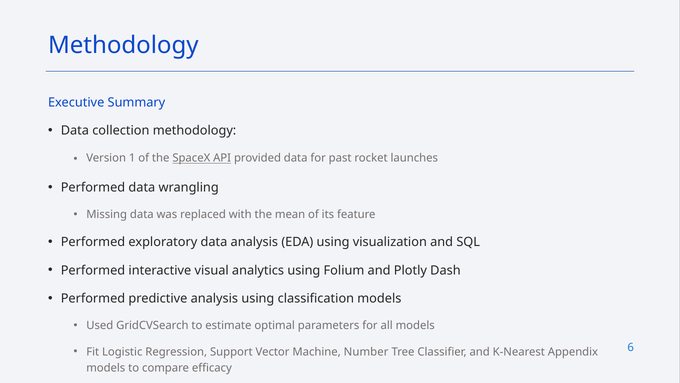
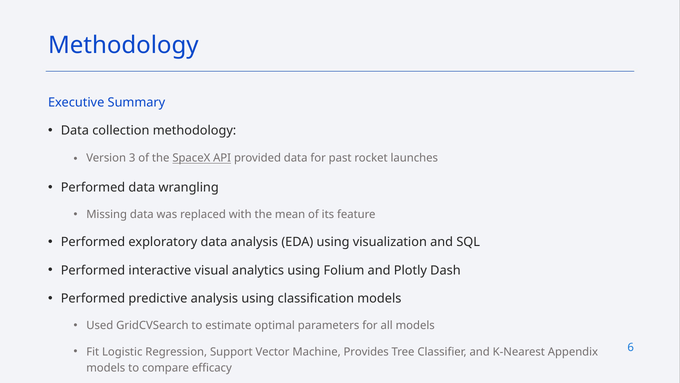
1: 1 -> 3
Number: Number -> Provides
